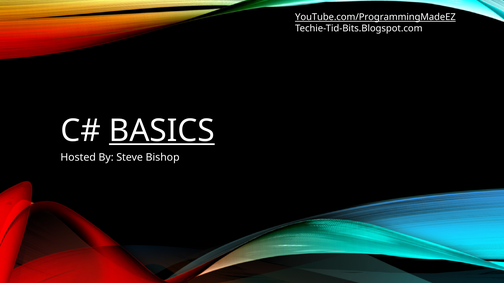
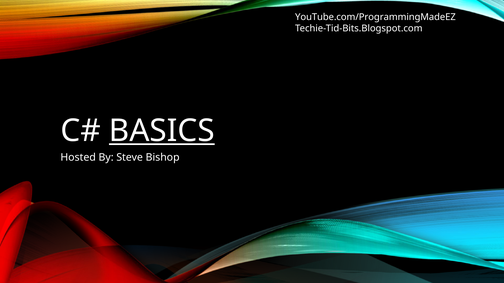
YouTube.com/ProgrammingMadeEZ underline: present -> none
